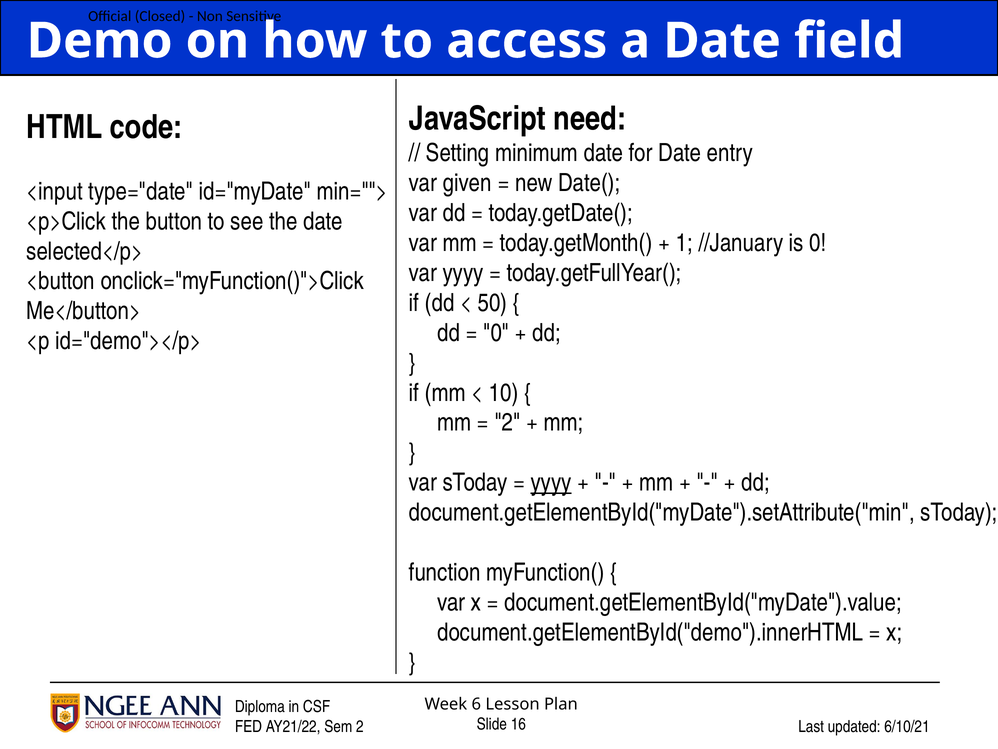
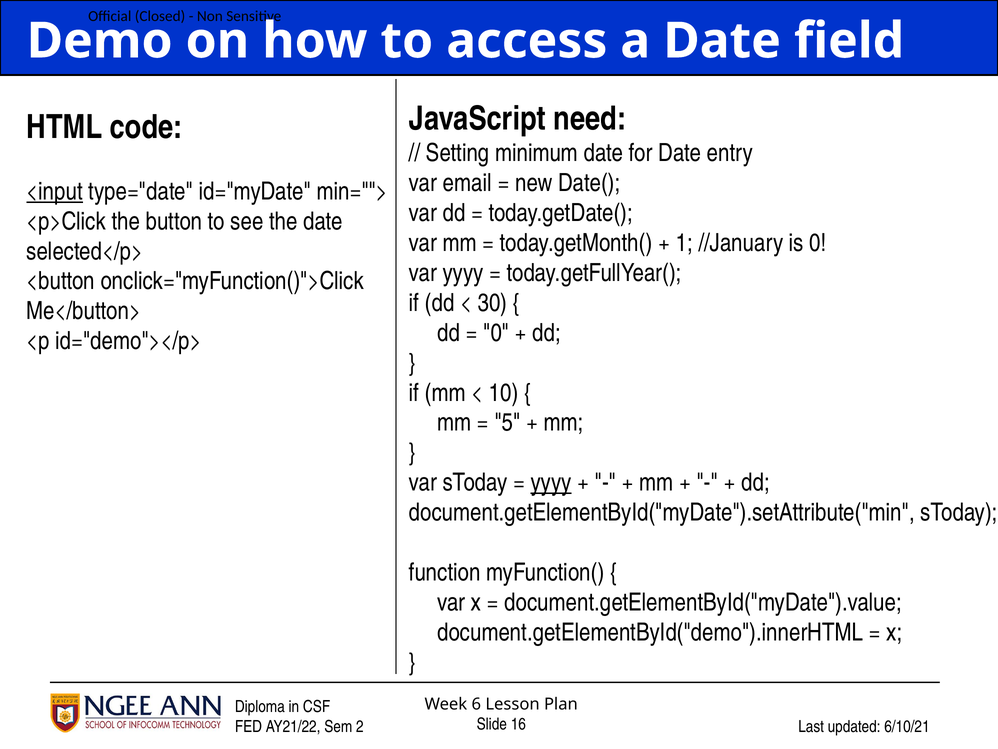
given: given -> email
<input underline: none -> present
50: 50 -> 30
2 at (508, 422): 2 -> 5
